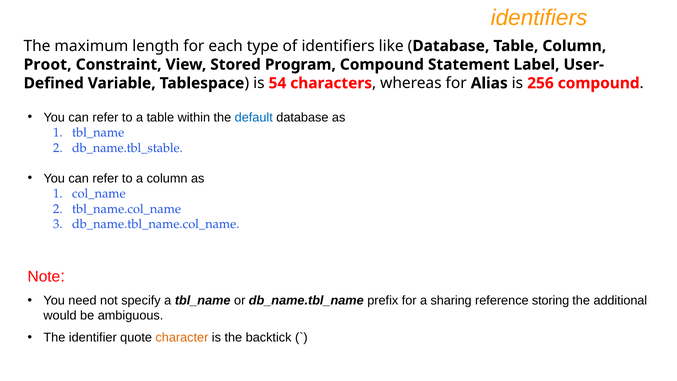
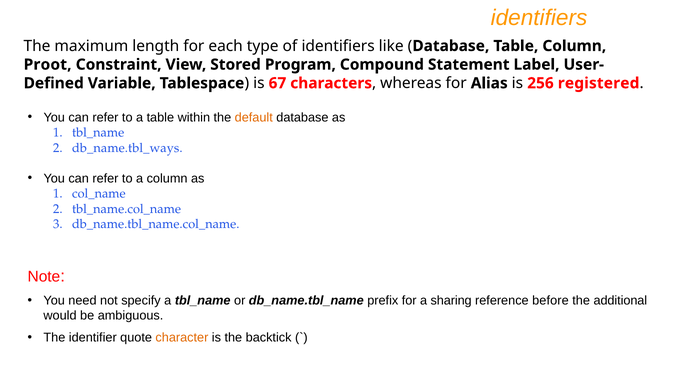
54: 54 -> 67
256 compound: compound -> registered
default colour: blue -> orange
db_name.tbl_stable: db_name.tbl_stable -> db_name.tbl_ways
storing: storing -> before
